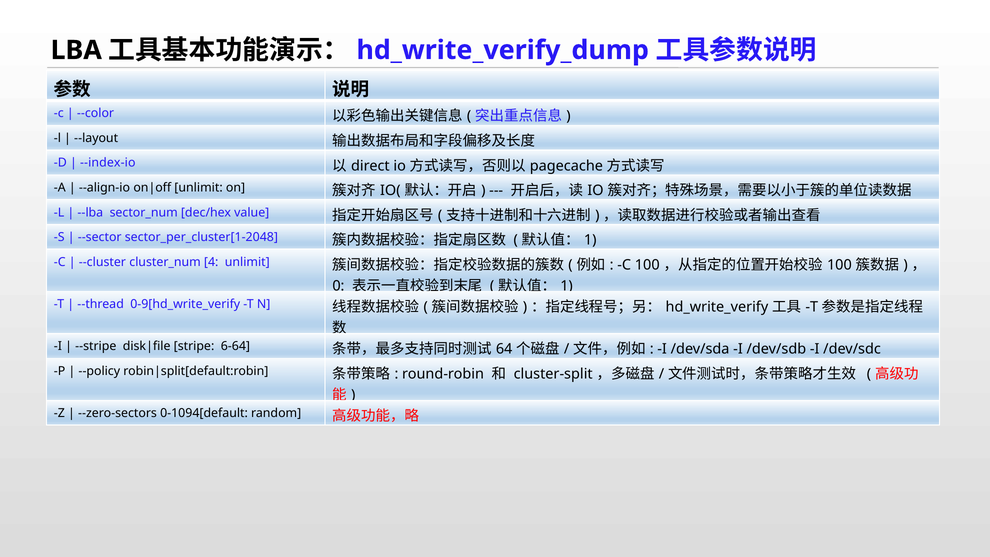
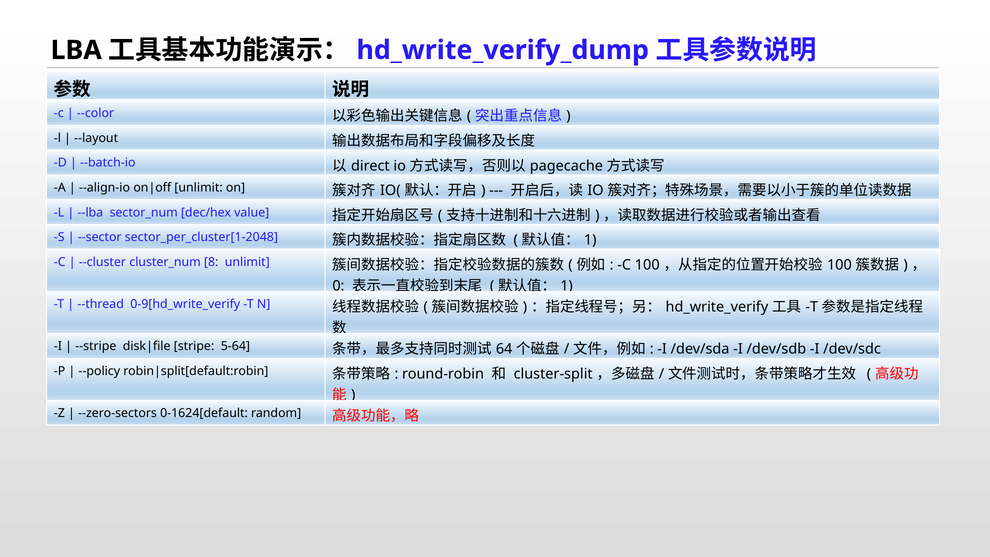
--index-io: --index-io -> --batch-io
4: 4 -> 8
6-64: 6-64 -> 5-64
0-1094[default: 0-1094[default -> 0-1624[default
